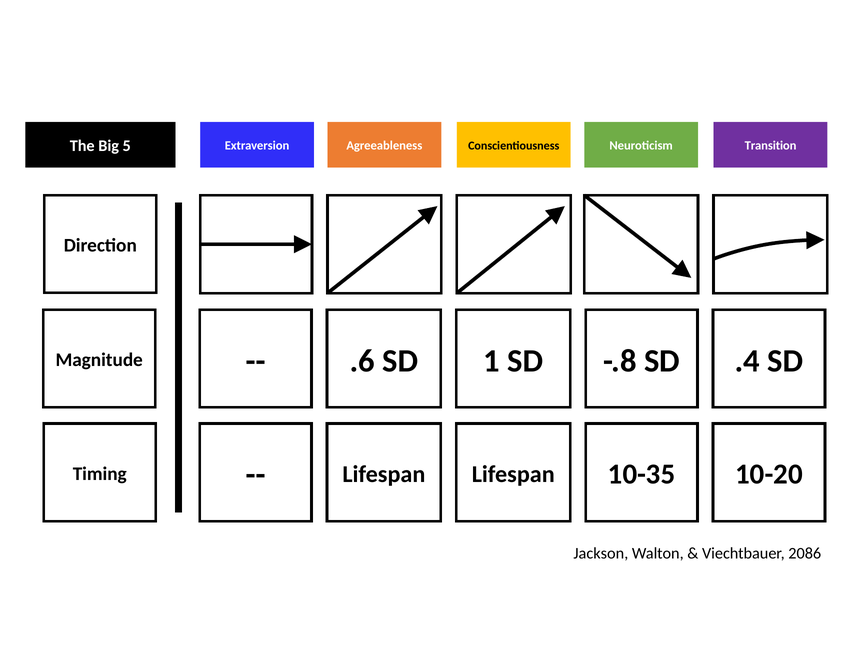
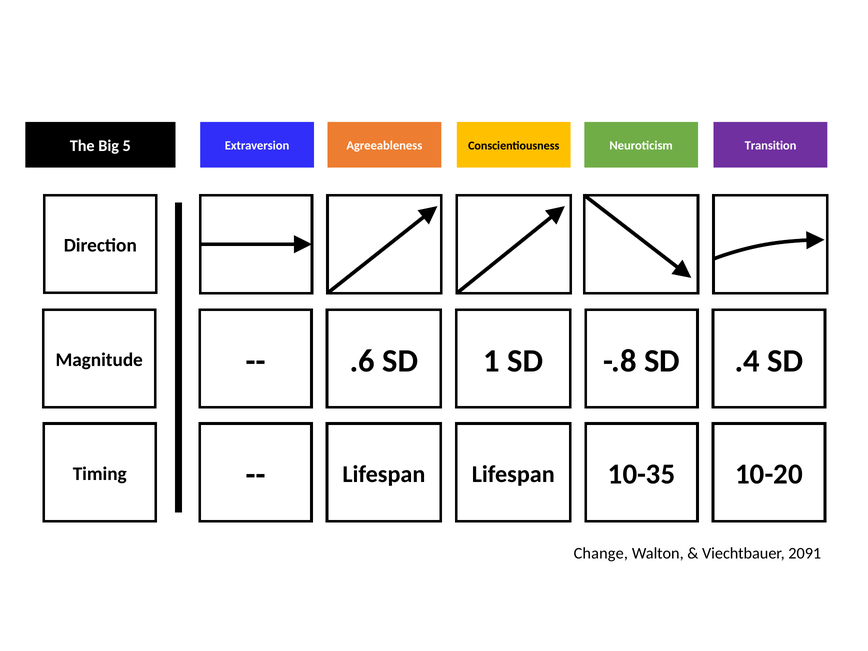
Jackson: Jackson -> Change
2086: 2086 -> 2091
